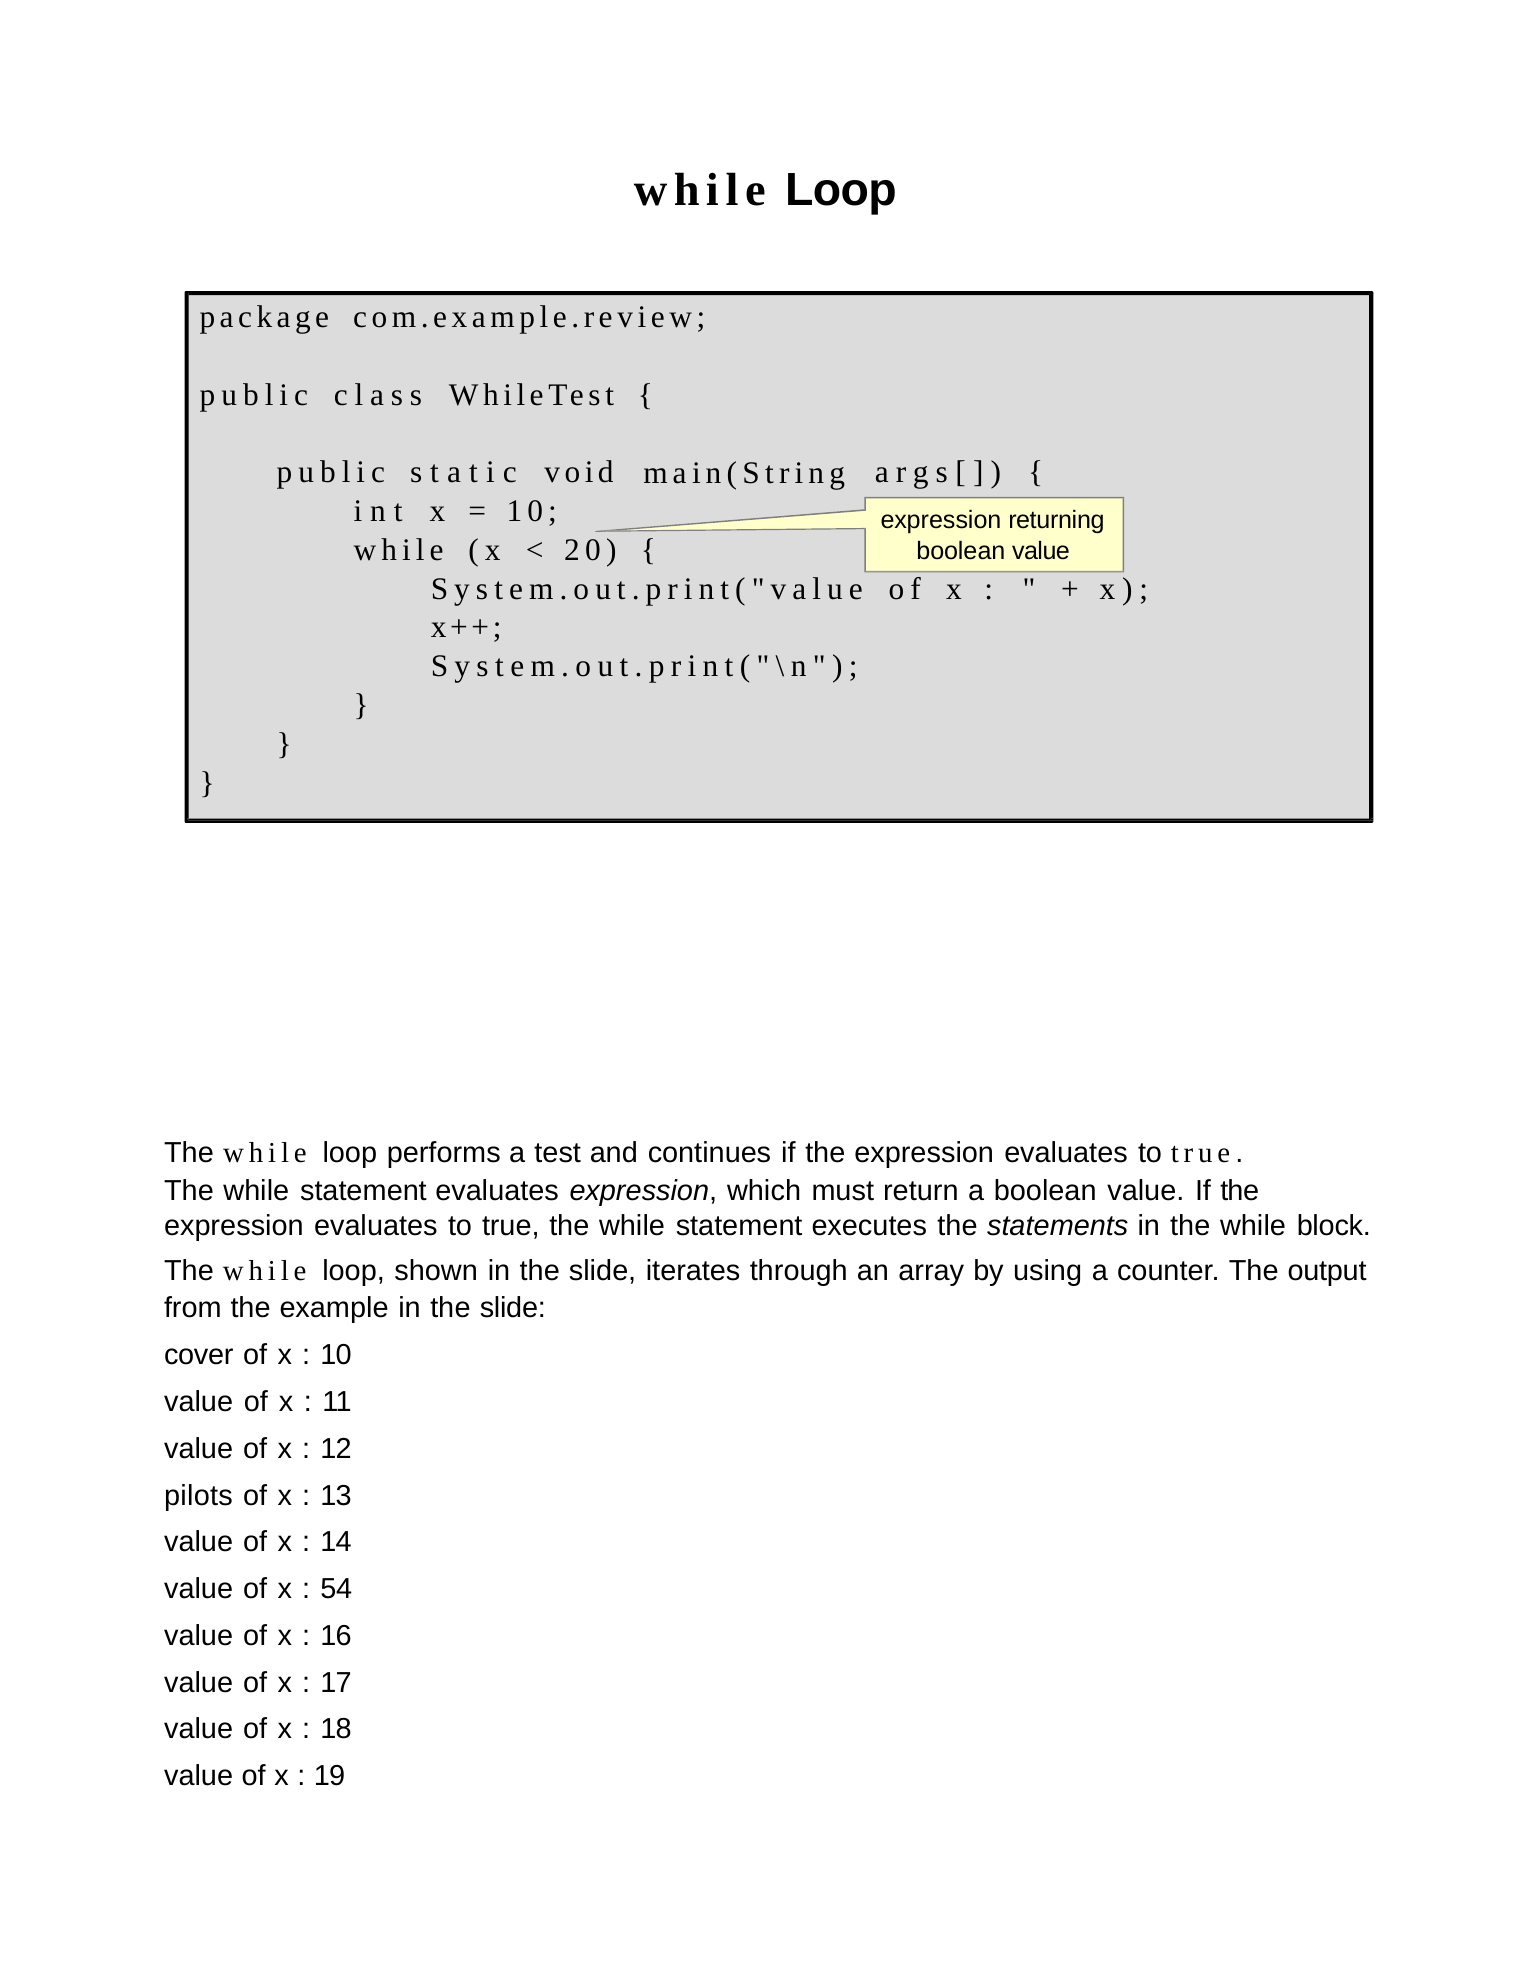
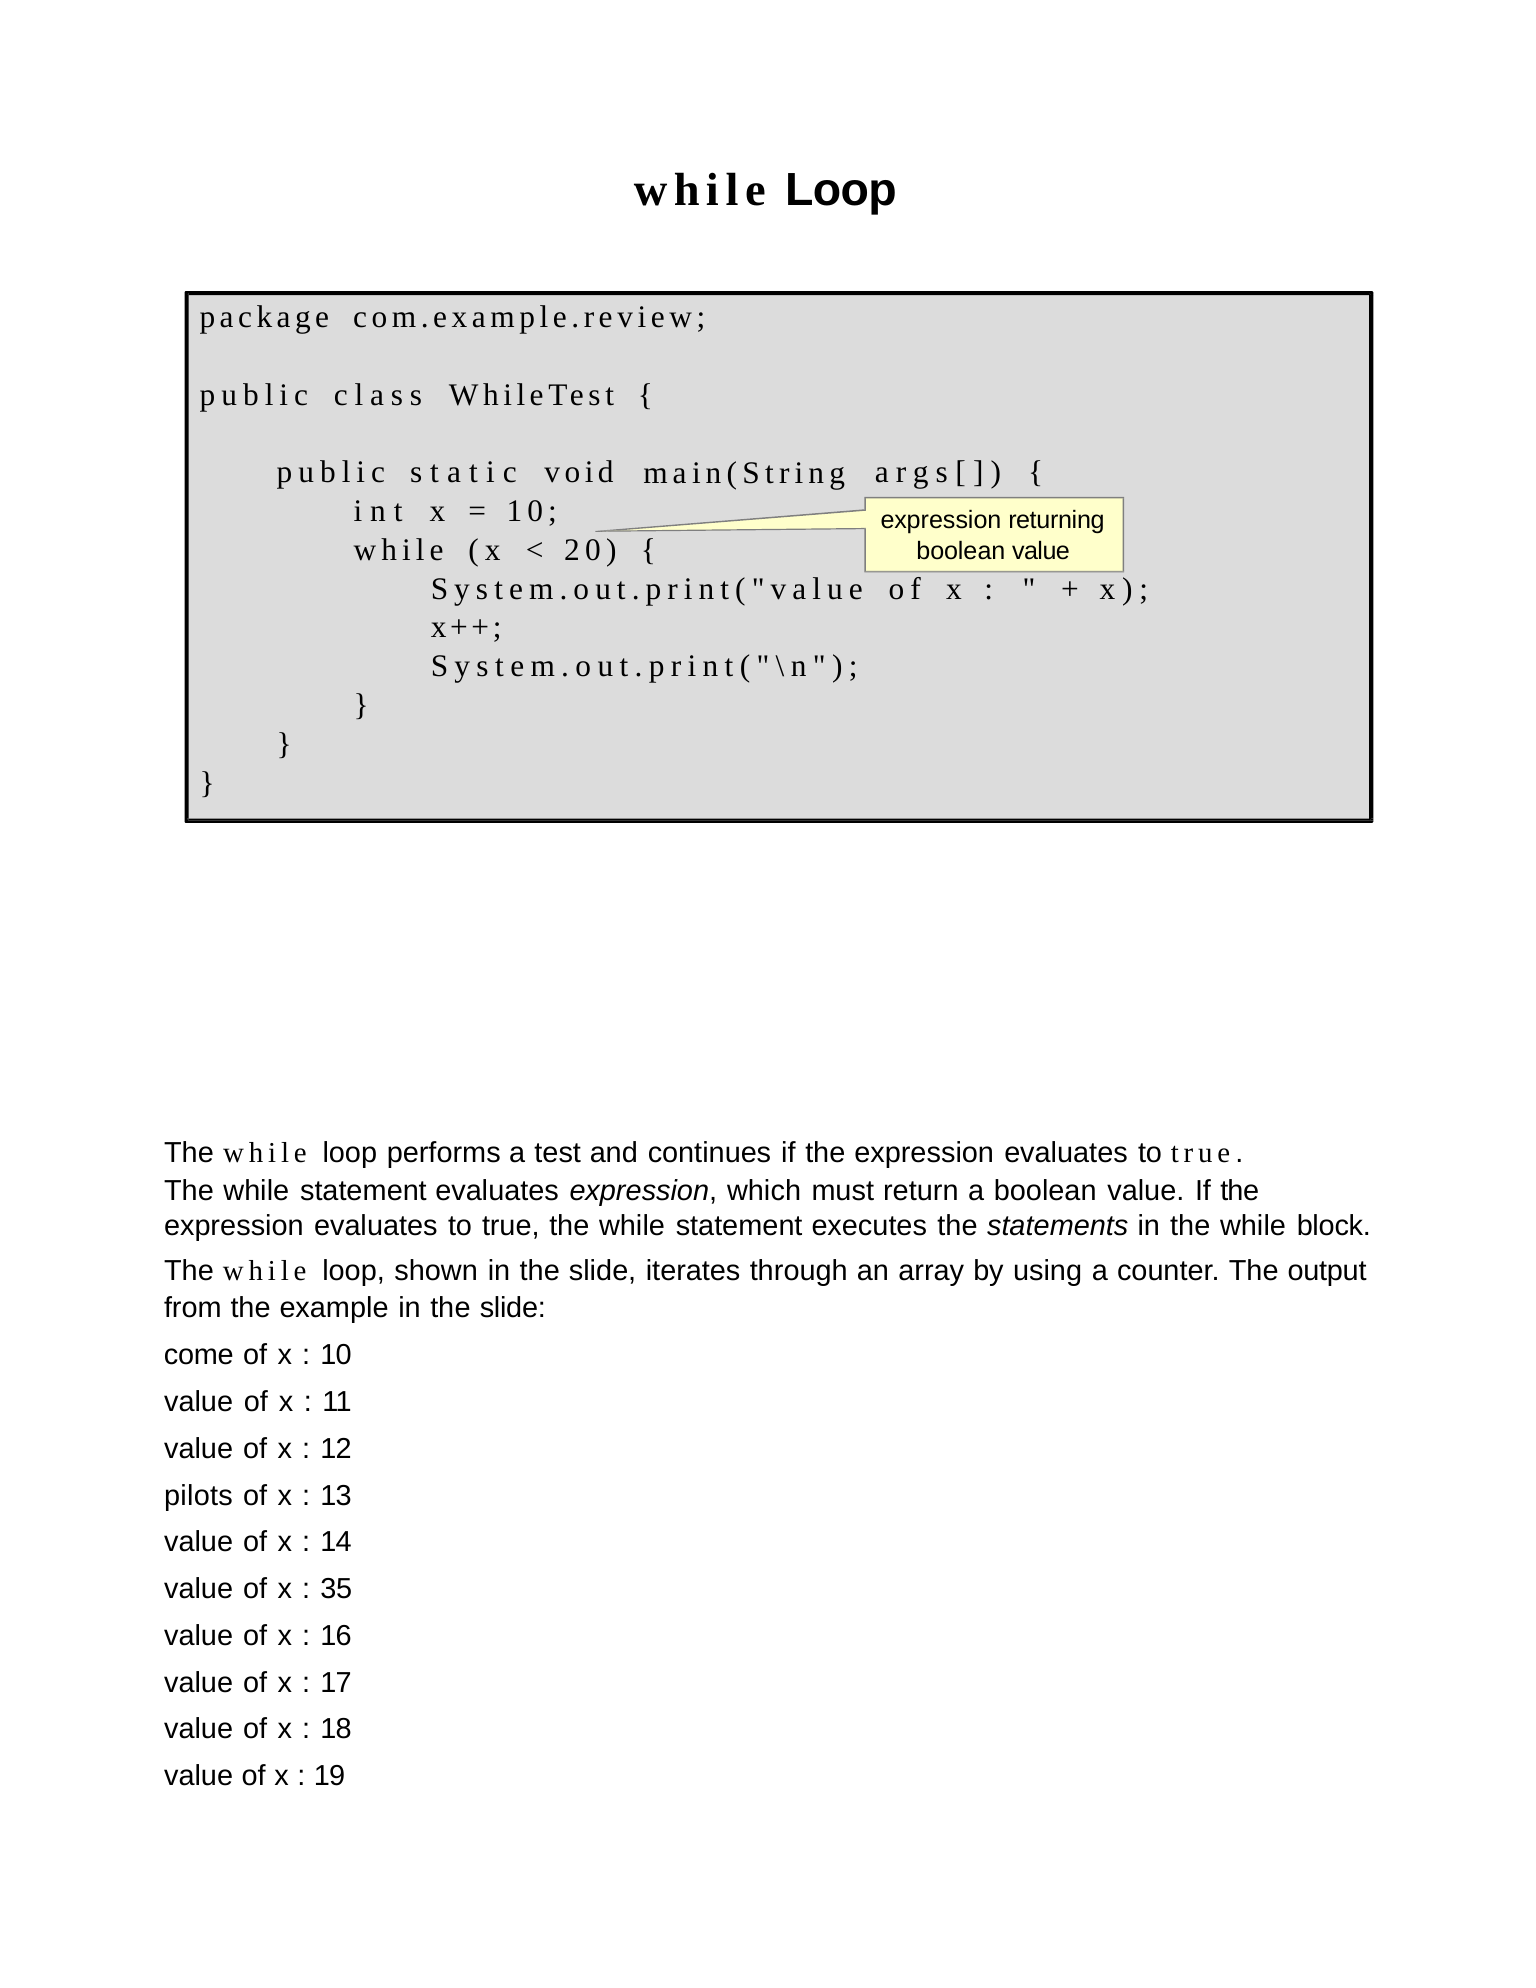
cover: cover -> come
54: 54 -> 35
